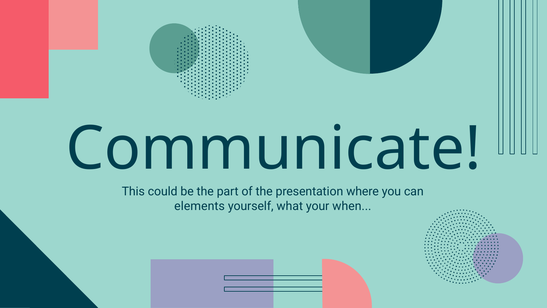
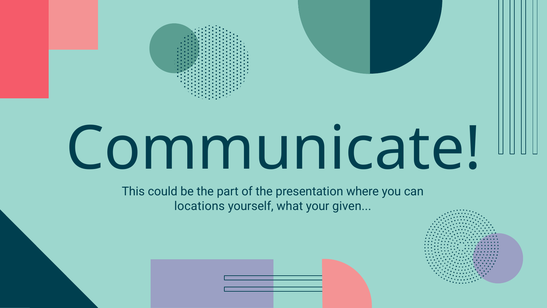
elements: elements -> locations
when: when -> given
